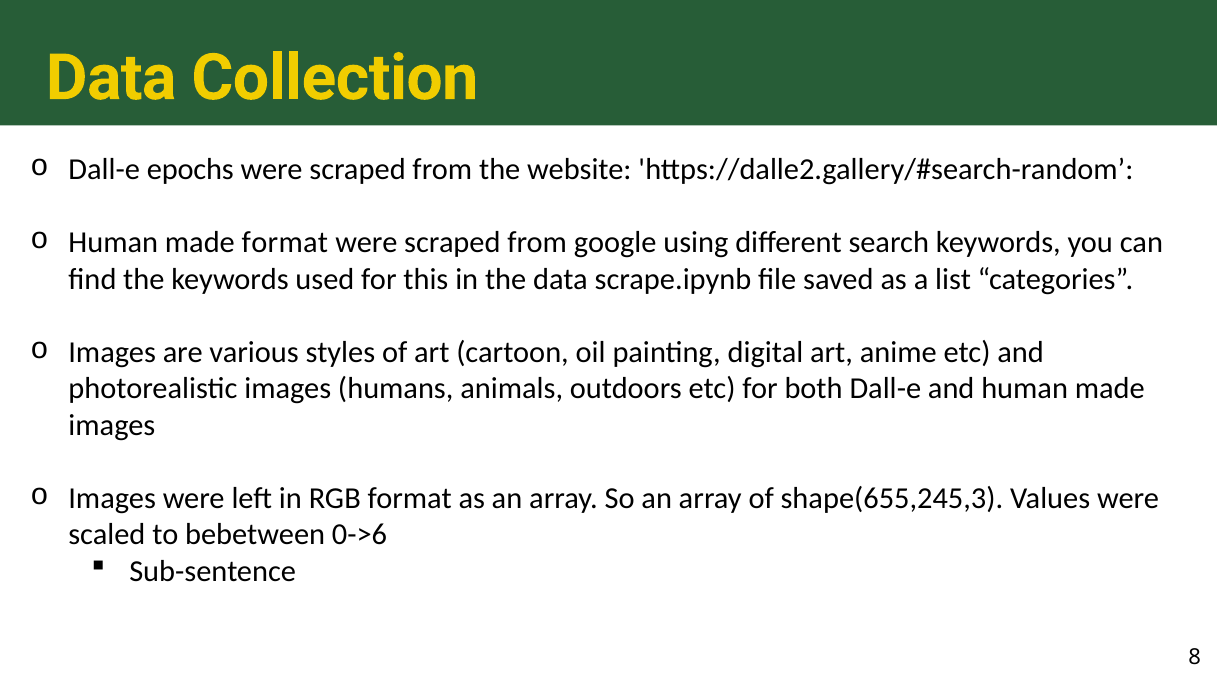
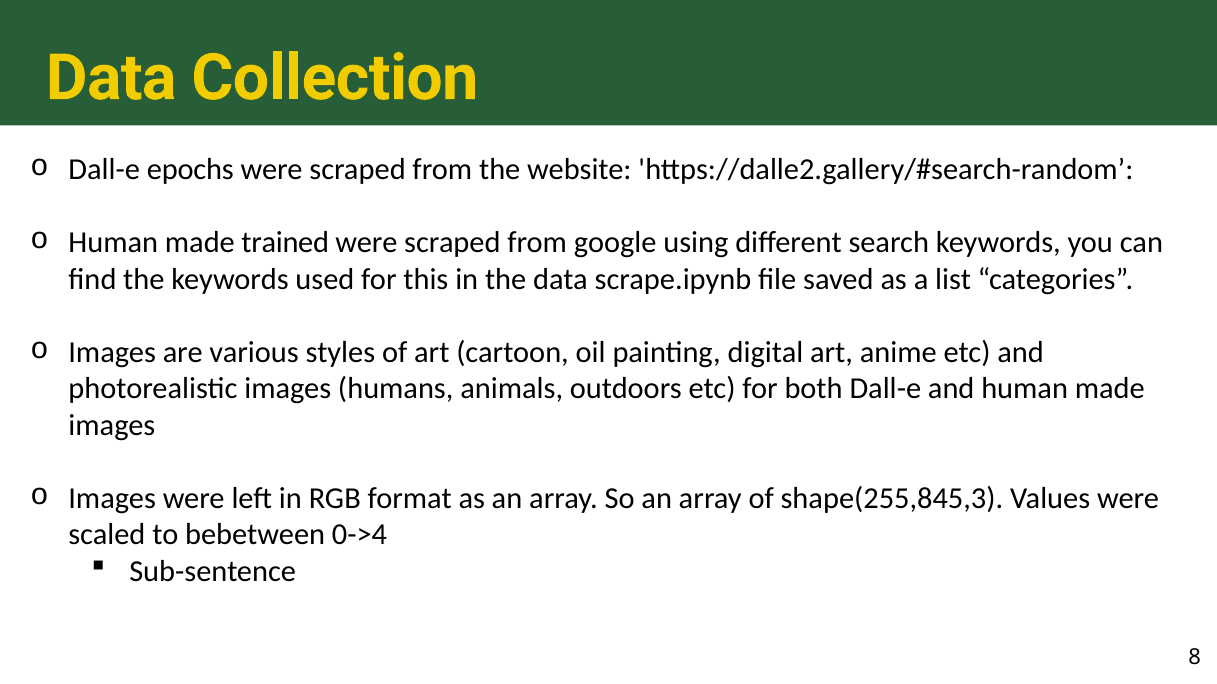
made format: format -> trained
shape(655,245,3: shape(655,245,3 -> shape(255,845,3
0->6: 0->6 -> 0->4
